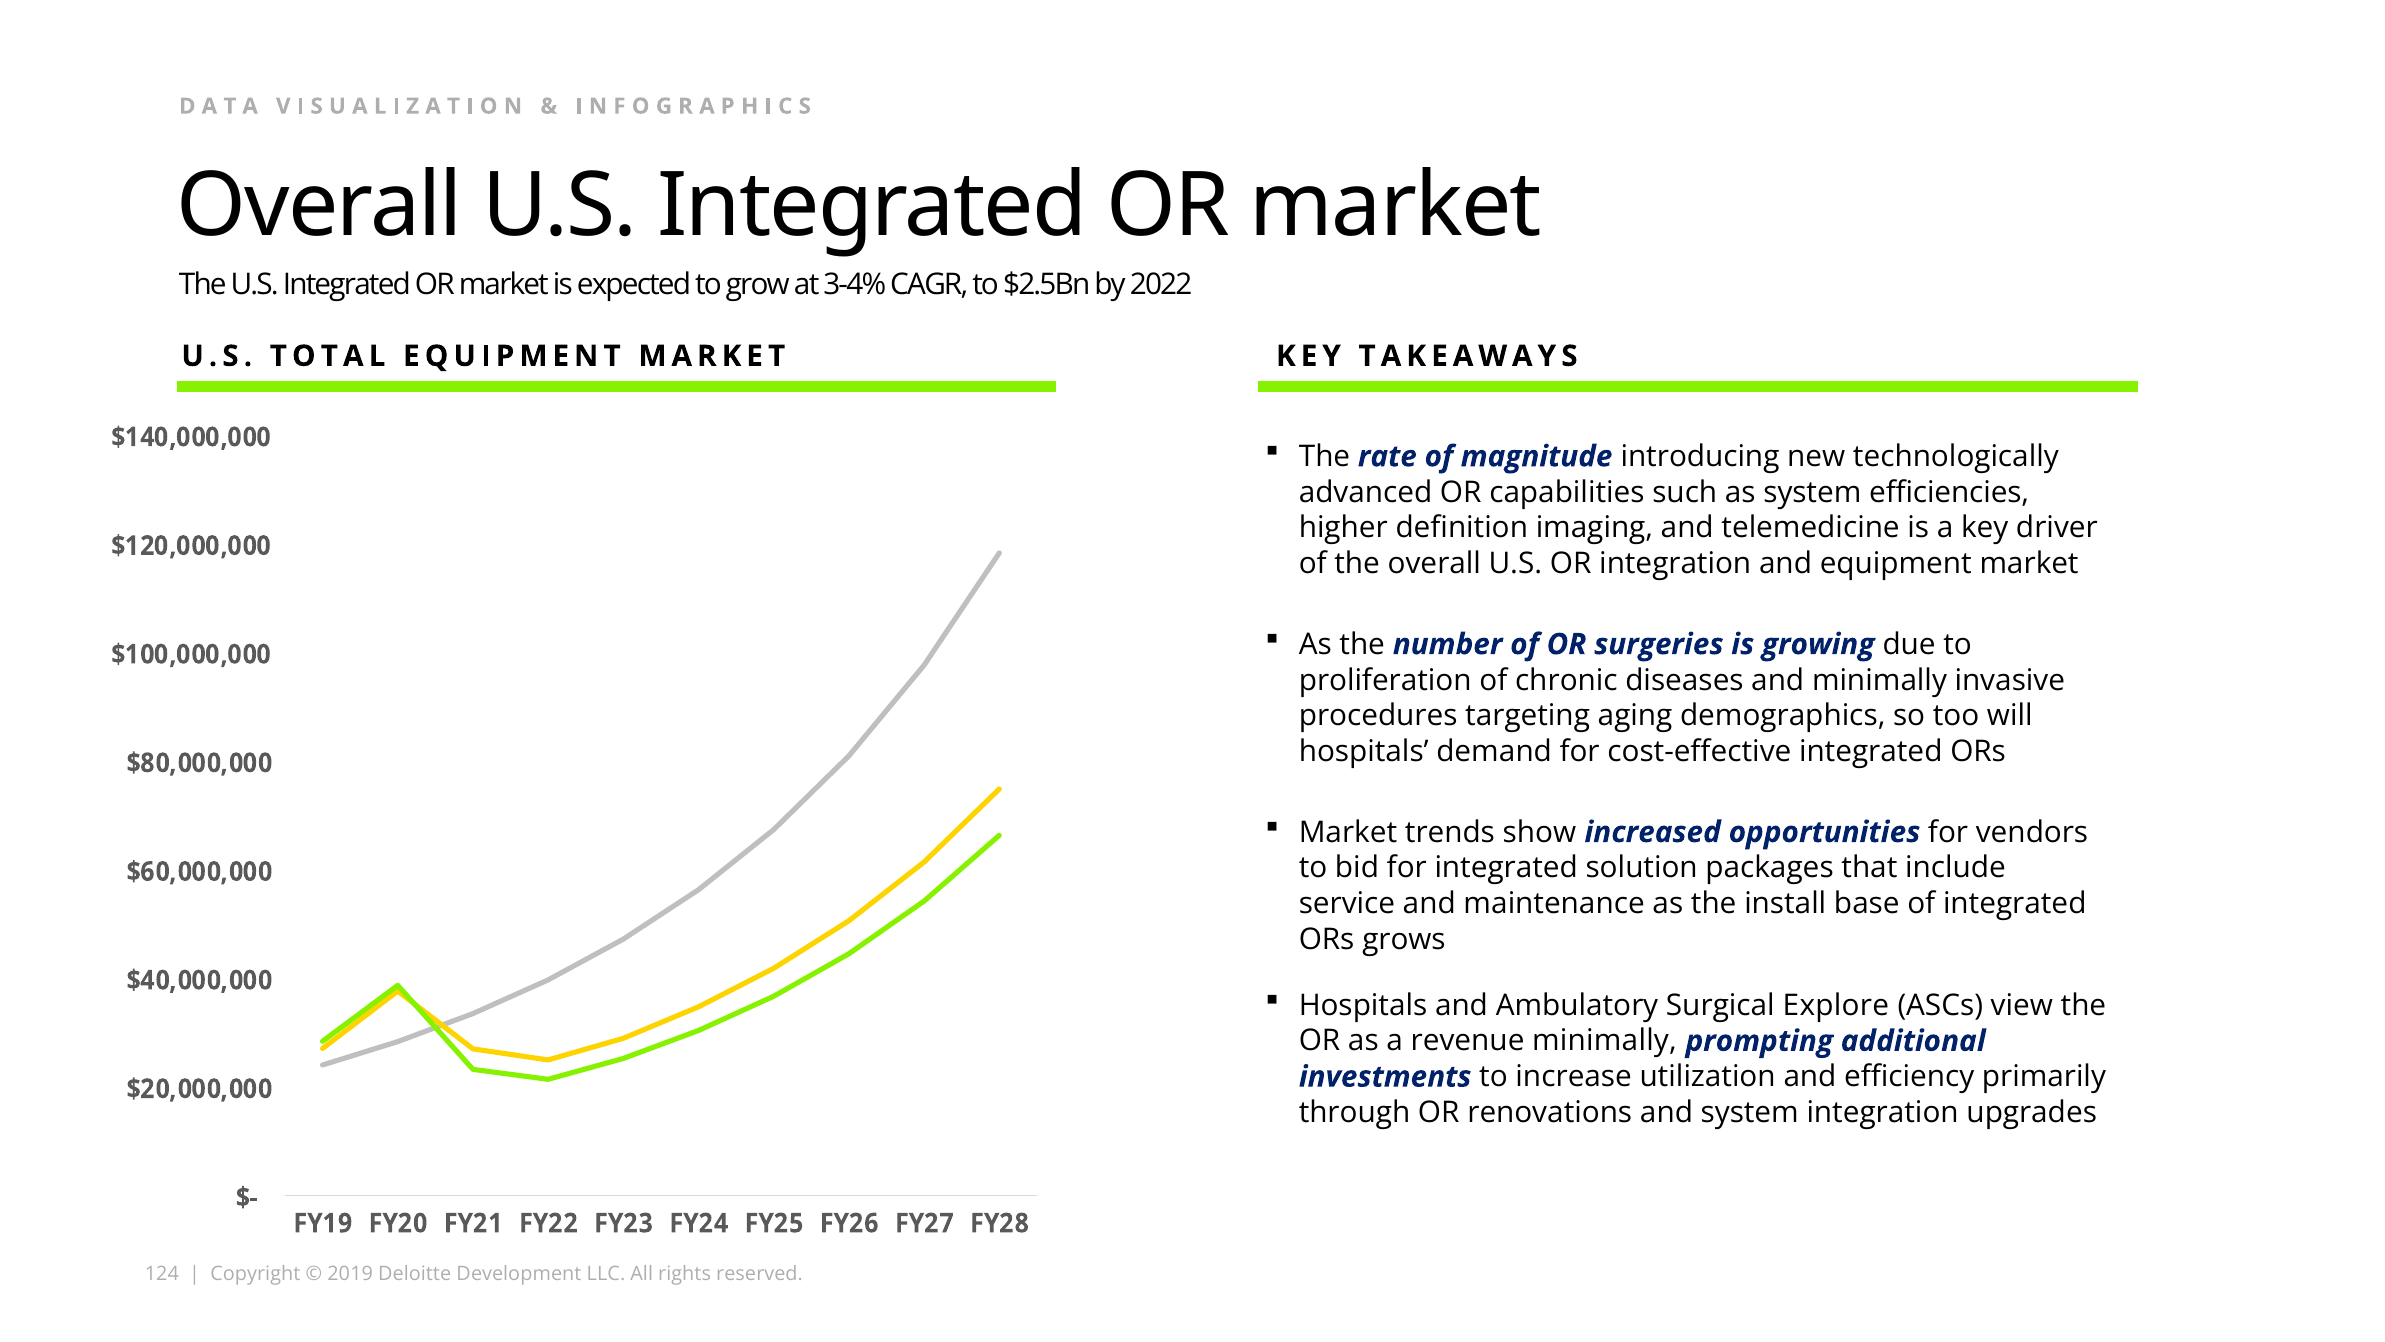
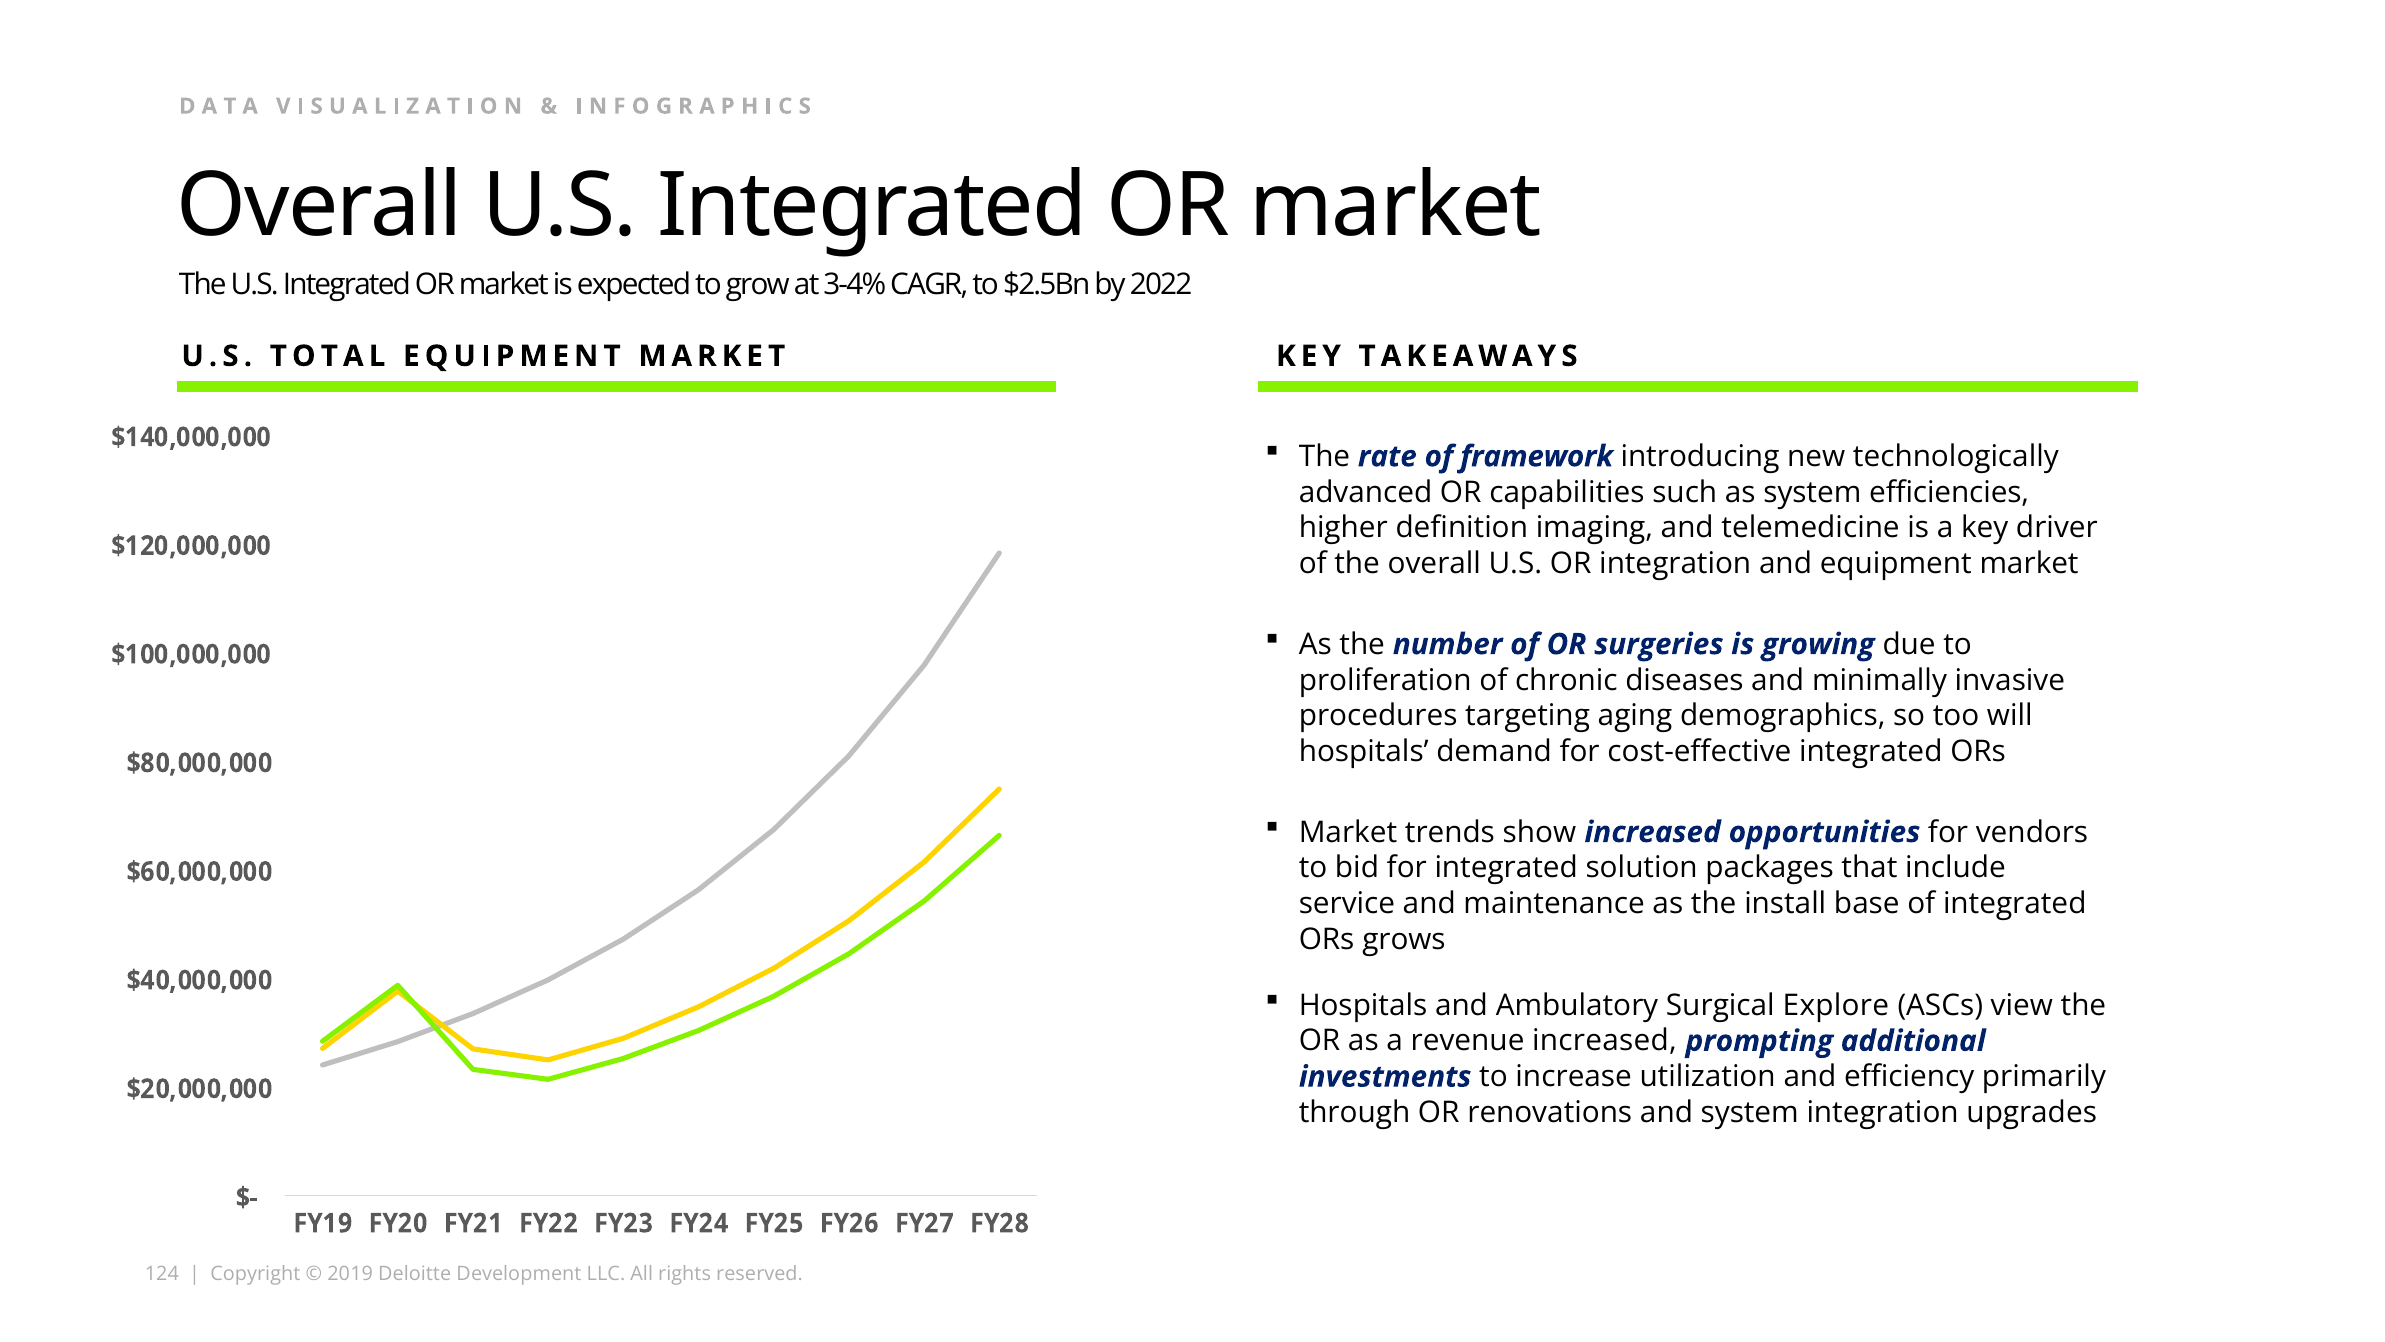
magnitude: magnitude -> framework
revenue minimally: minimally -> increased
